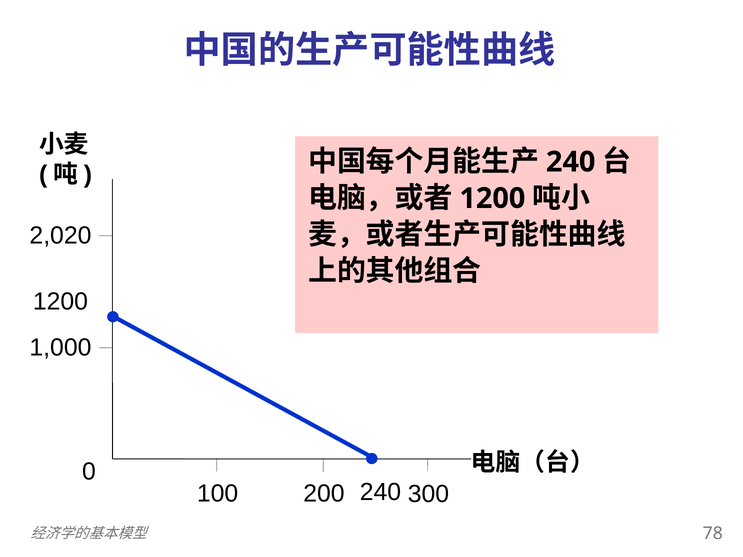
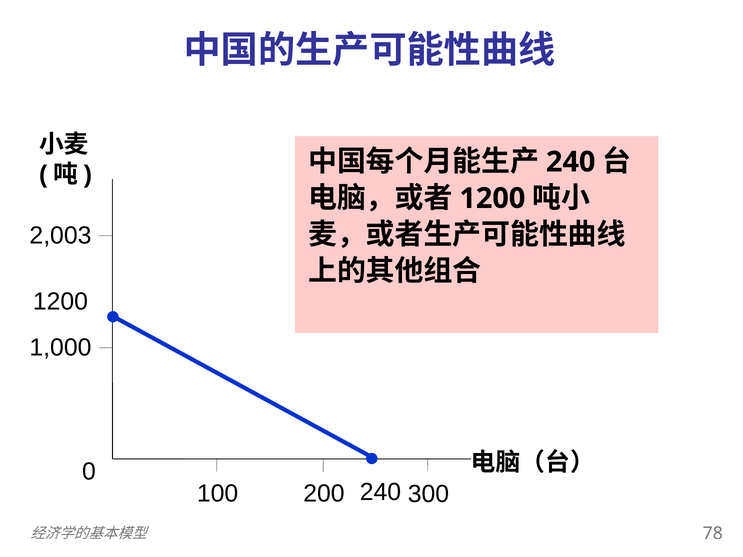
2,020: 2,020 -> 2,003
